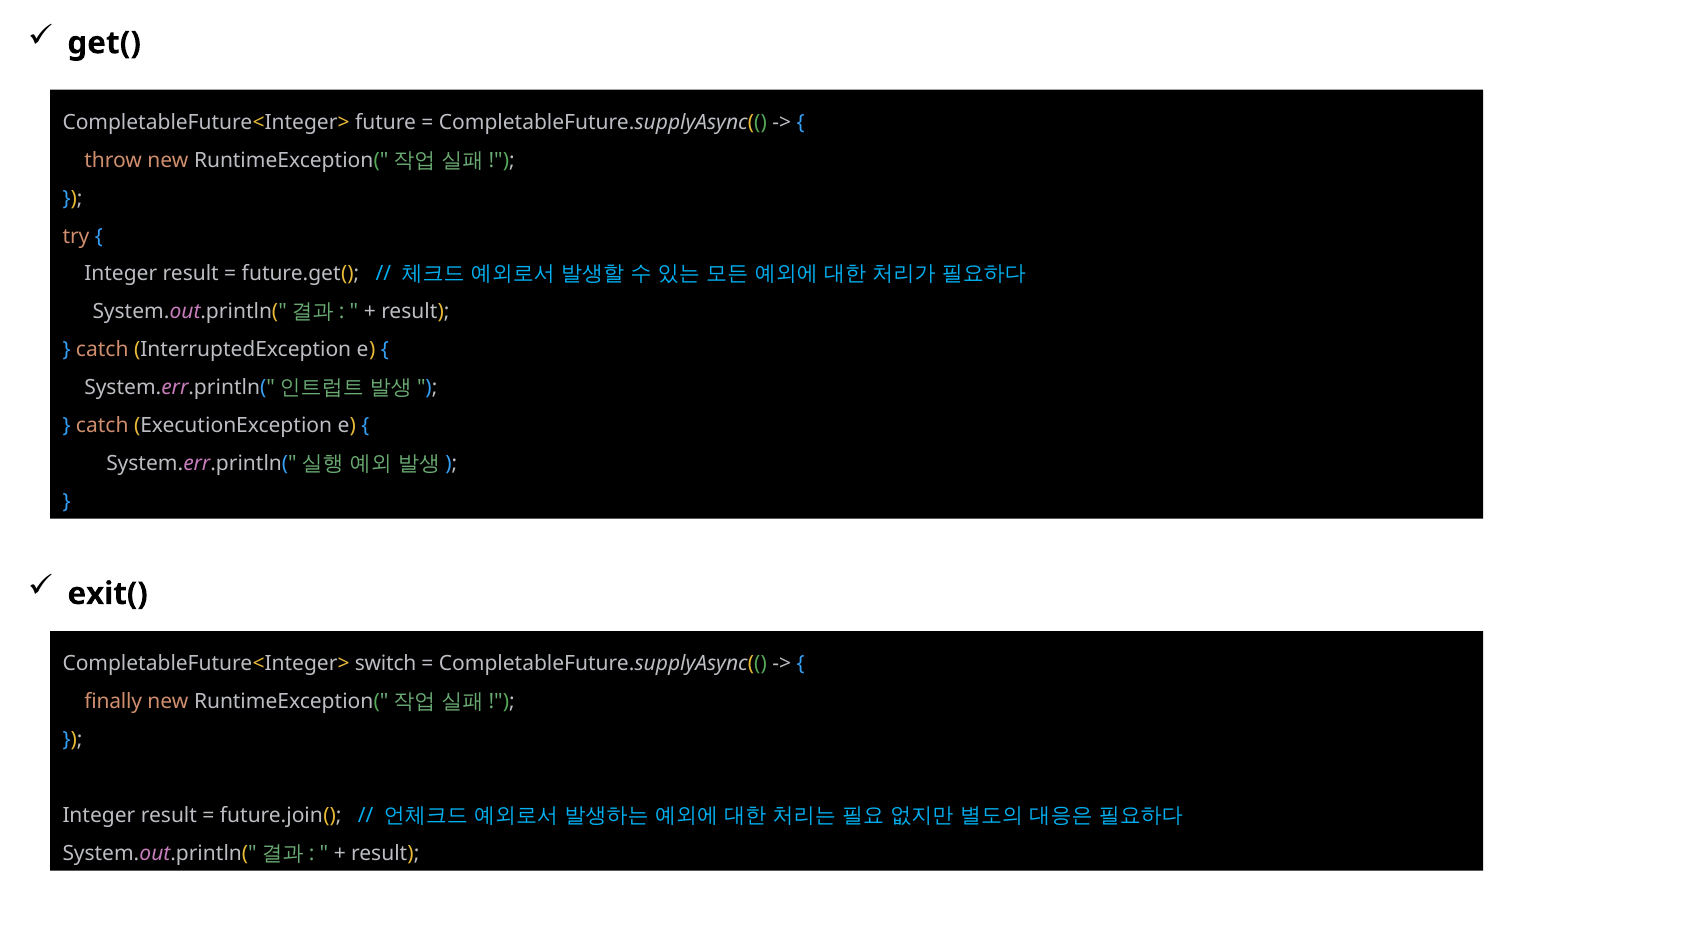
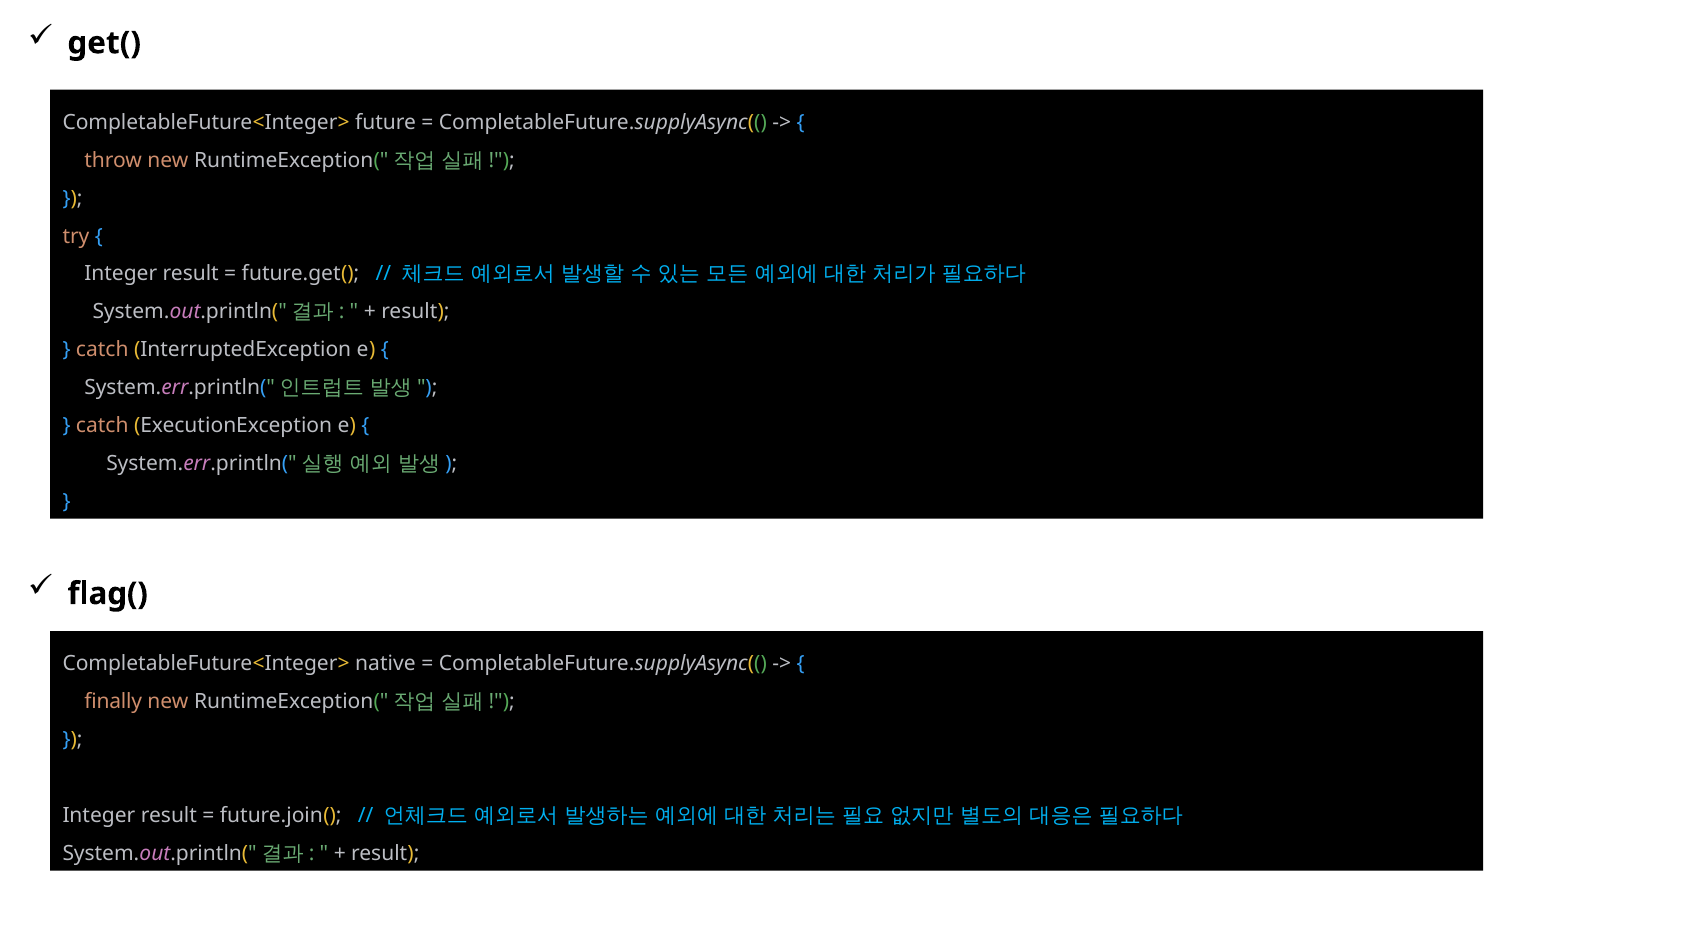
exit(: exit( -> flag(
switch: switch -> native
